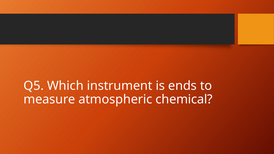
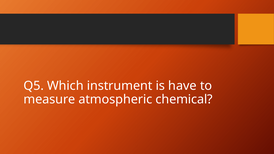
ends: ends -> have
